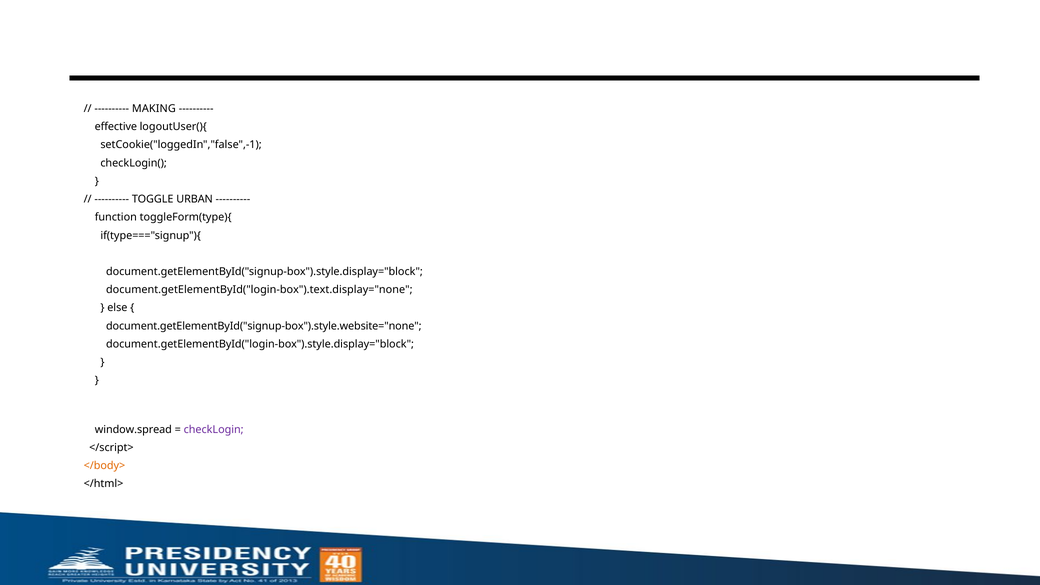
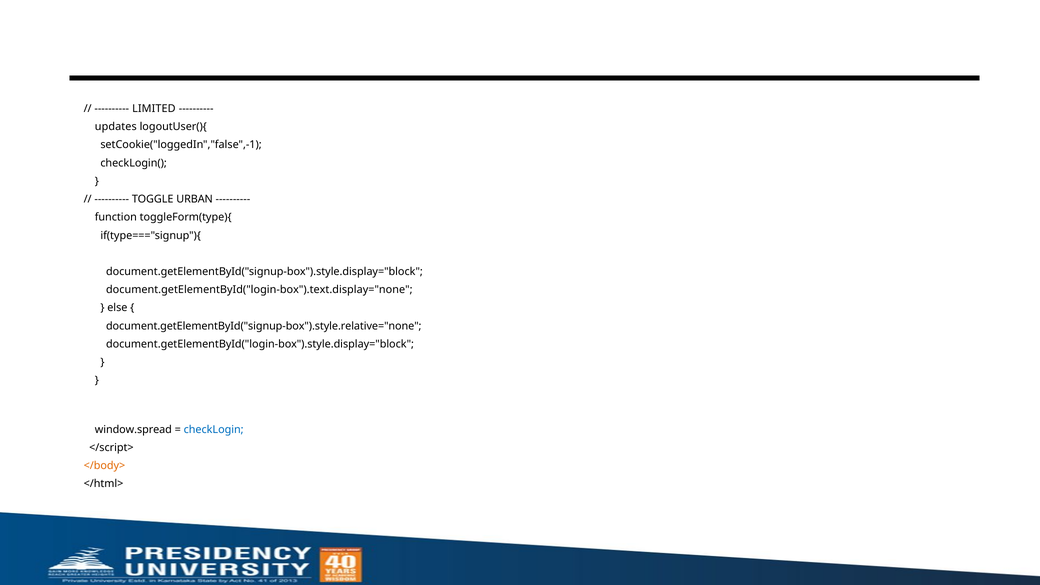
MAKING: MAKING -> LIMITED
effective: effective -> updates
document.getElementById("signup-box").style.website="none: document.getElementById("signup-box").style.website="none -> document.getElementById("signup-box").style.relative="none
checkLogin colour: purple -> blue
